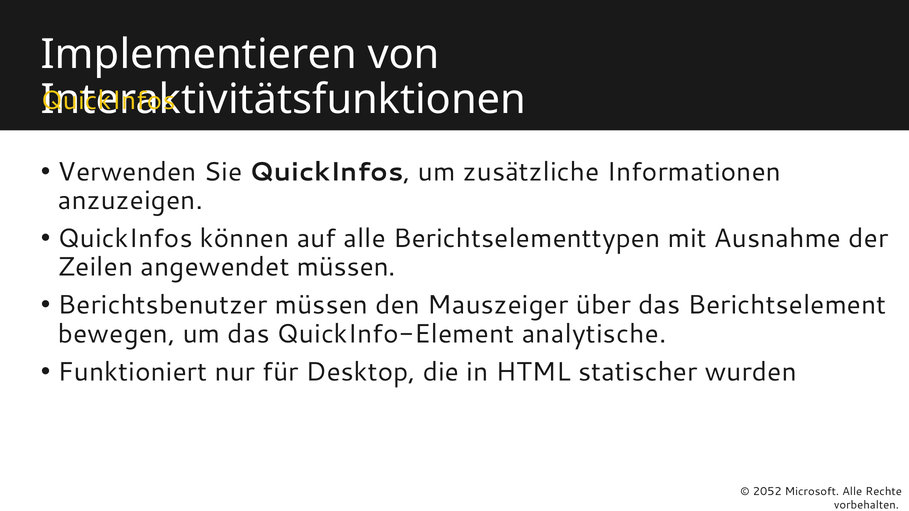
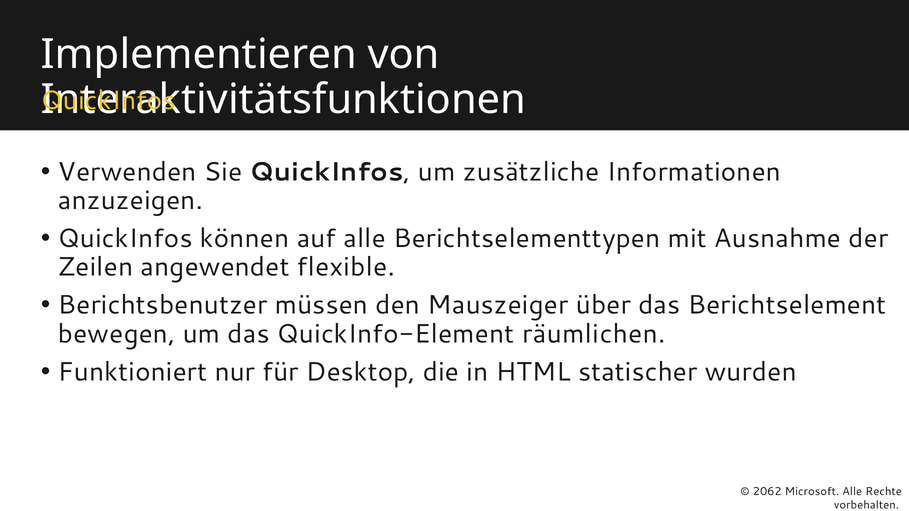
angewendet müssen: müssen -> flexible
analytische: analytische -> räumlichen
2052: 2052 -> 2062
